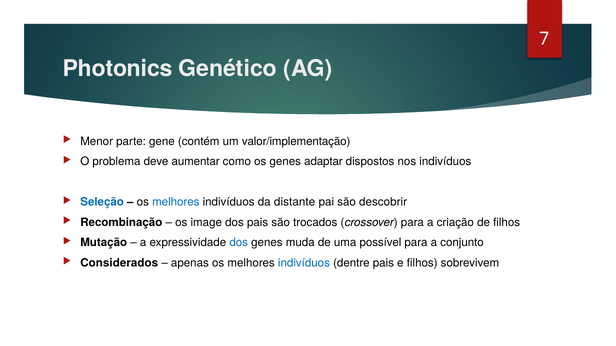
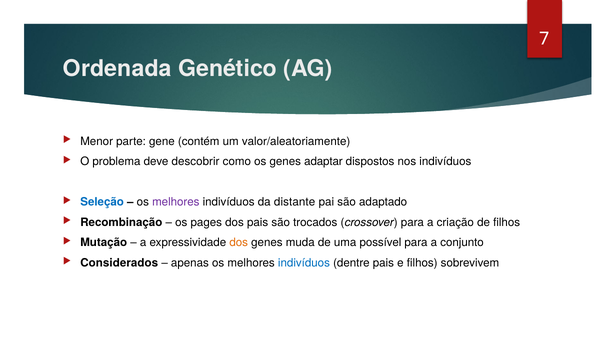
Photonics: Photonics -> Ordenada
valor/implementação: valor/implementação -> valor/aleatoriamente
aumentar: aumentar -> descobrir
melhores at (176, 202) colour: blue -> purple
descobrir: descobrir -> adaptado
image: image -> pages
dos at (239, 243) colour: blue -> orange
